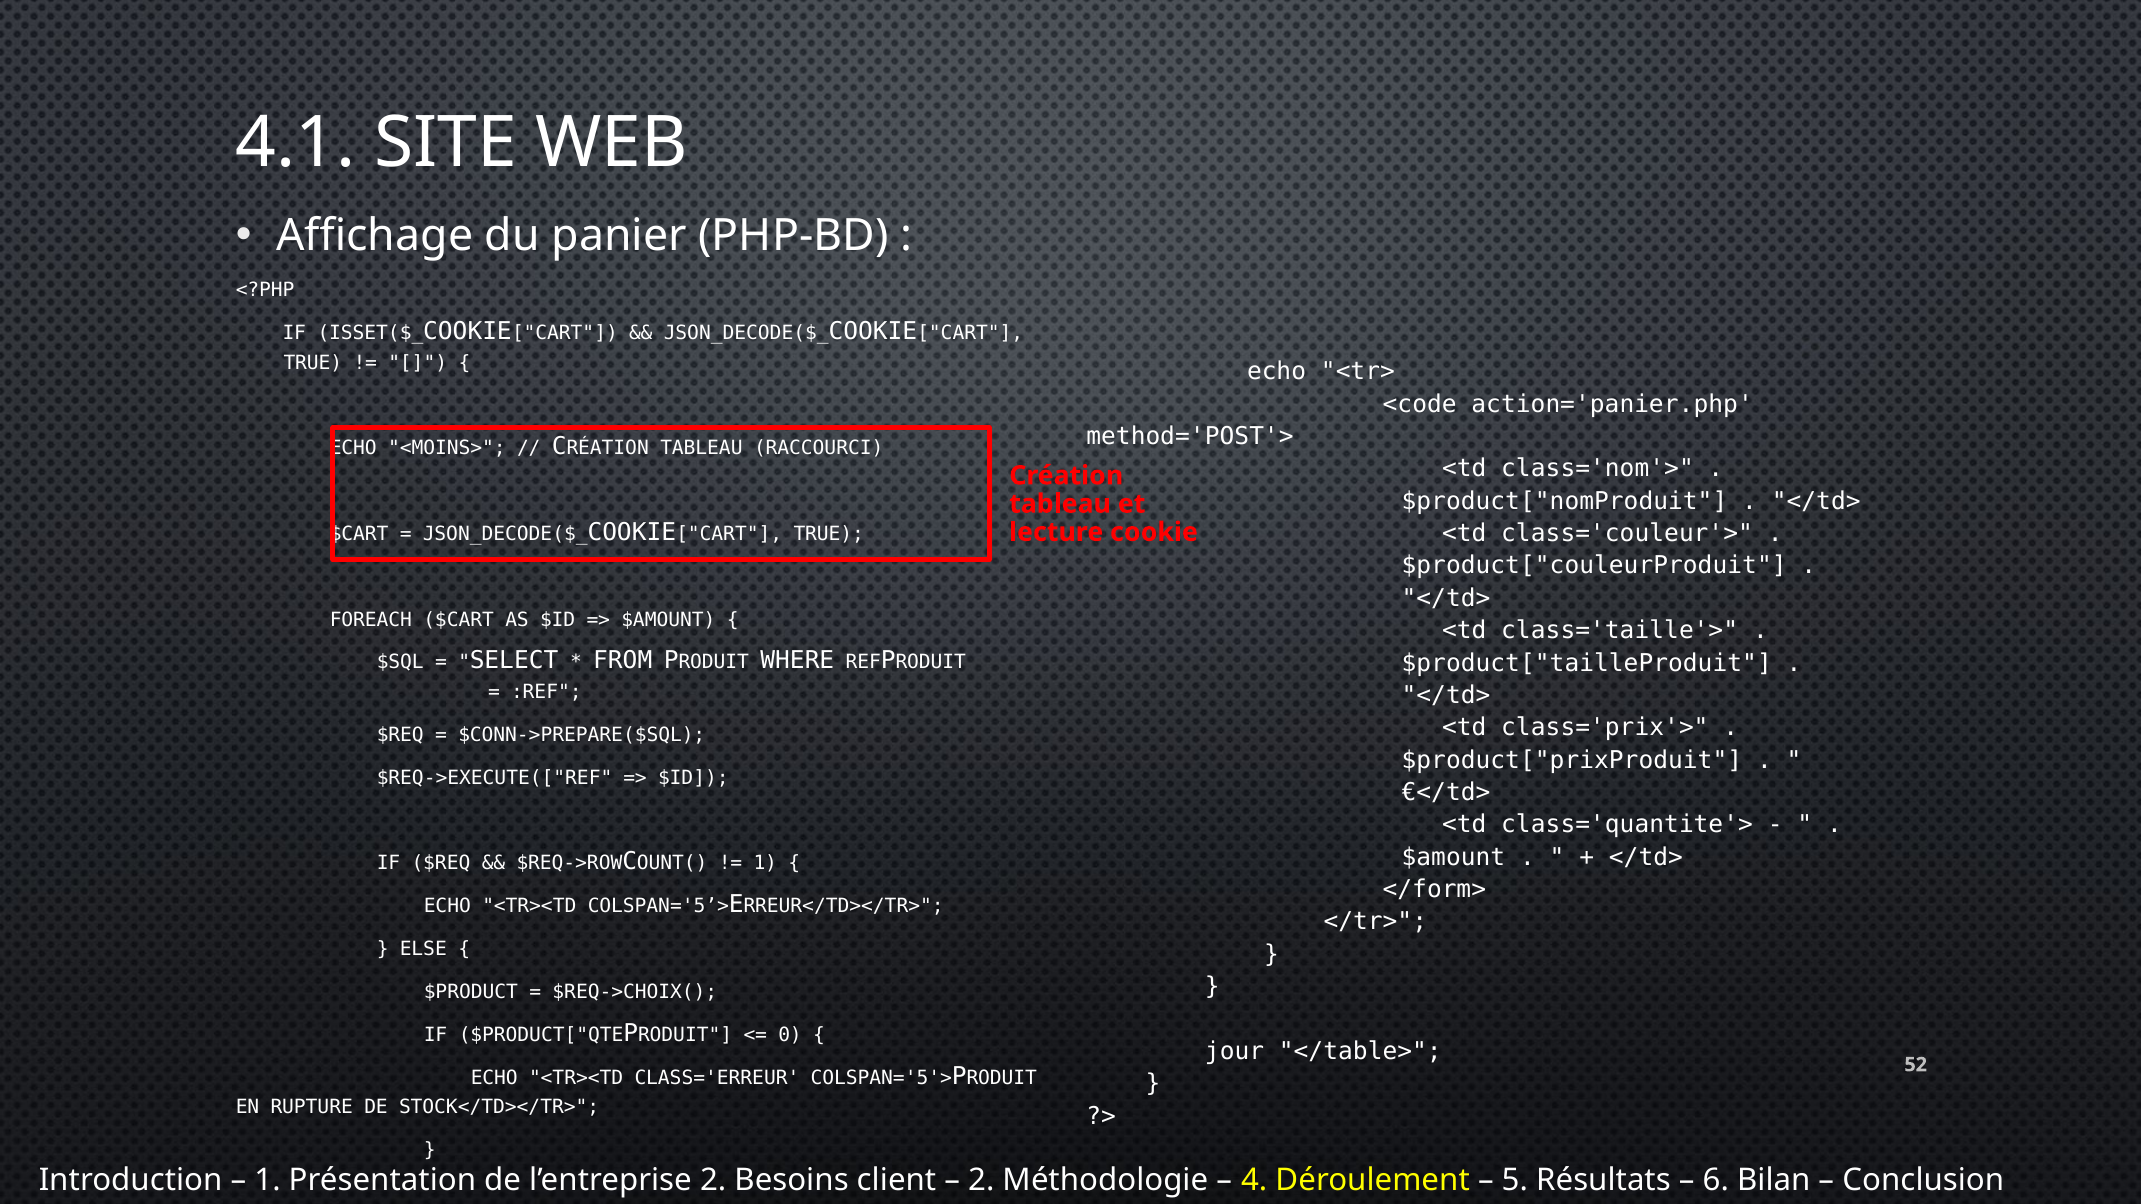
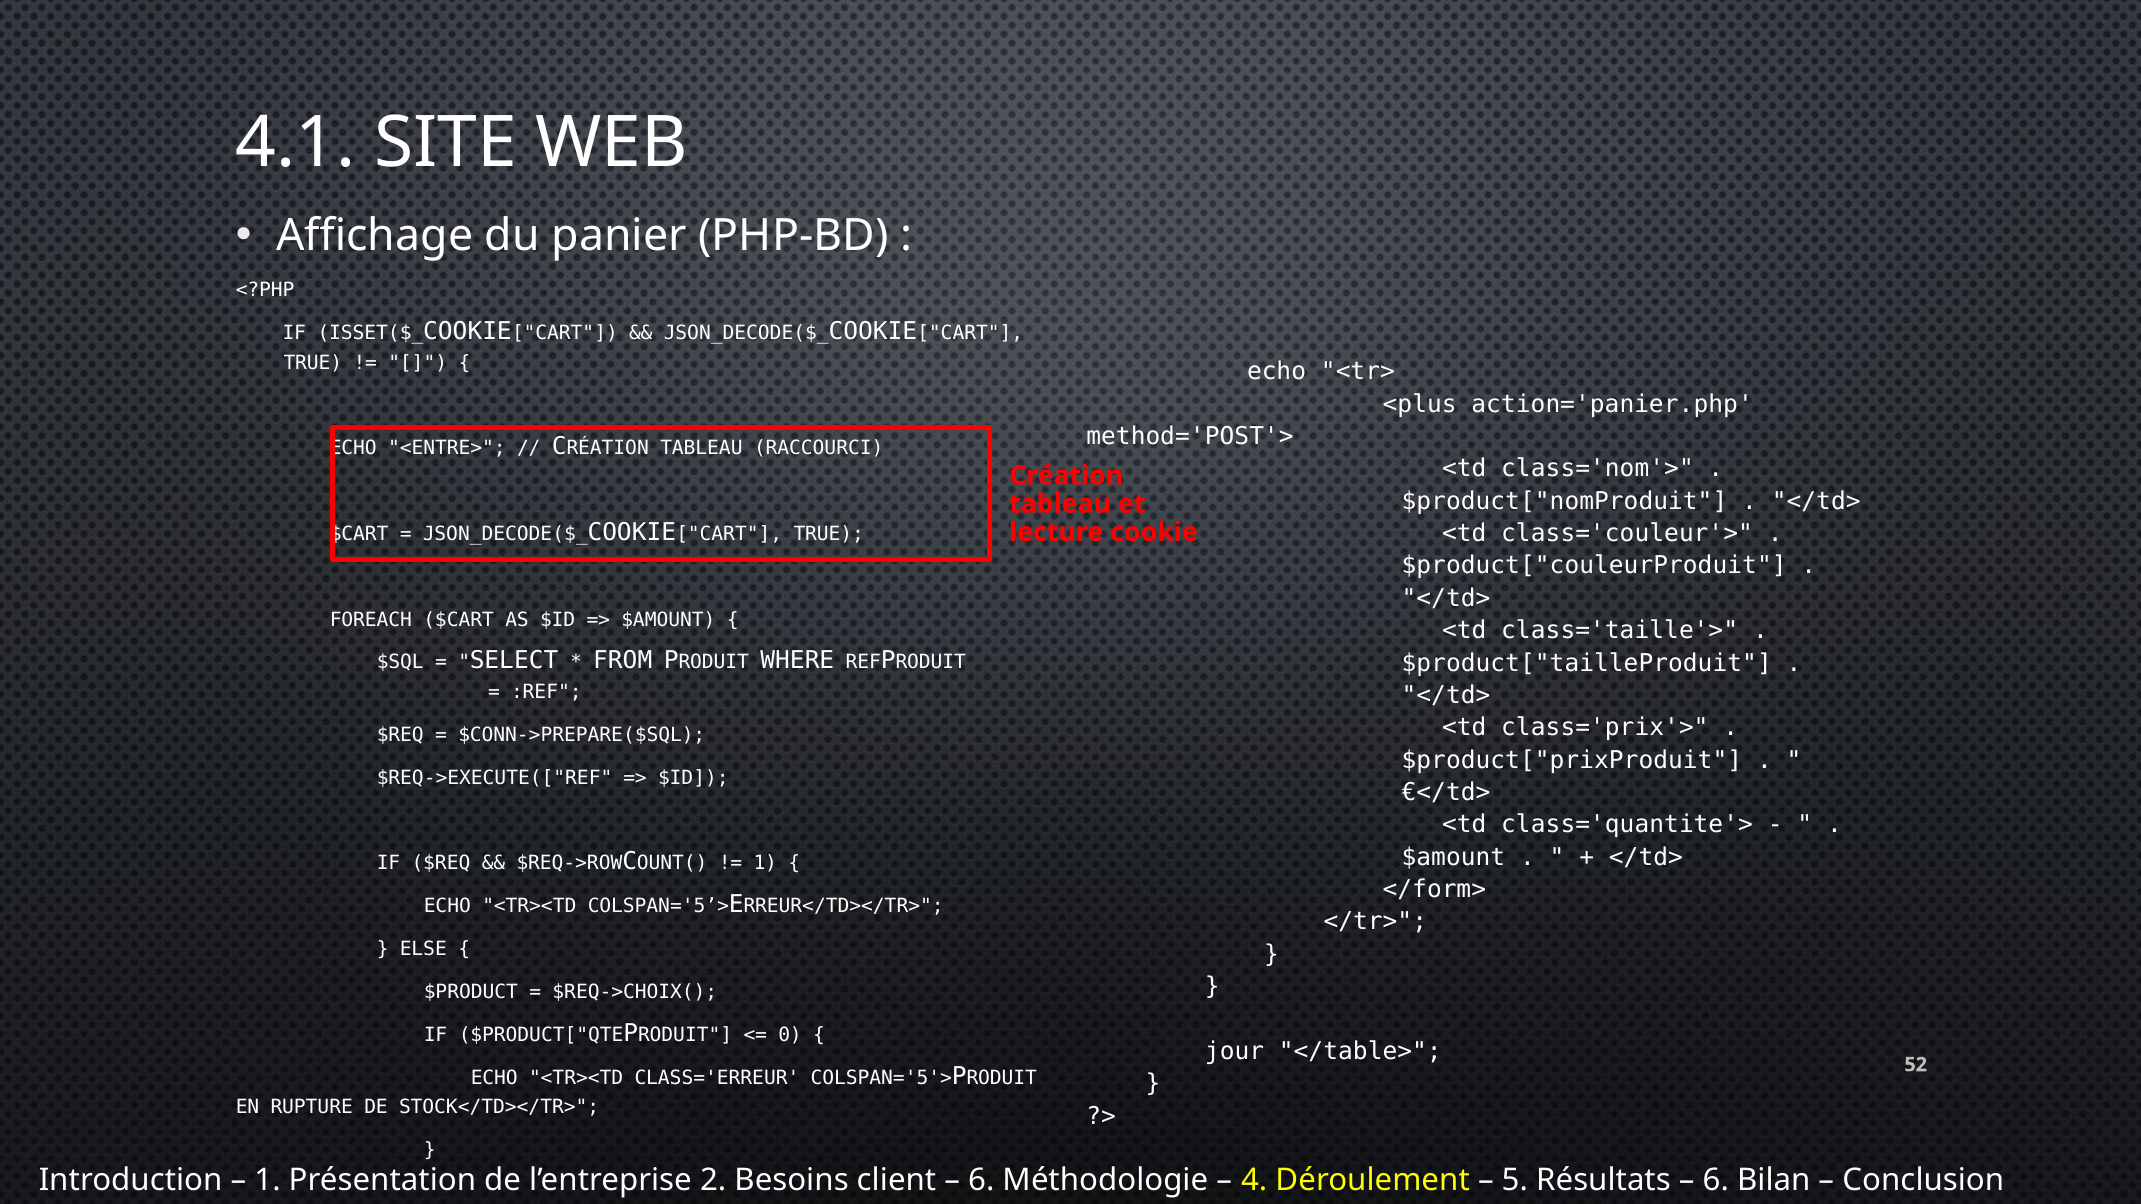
<code: <code -> <plus
<MOINS>: <MOINS> -> <ENTRE>
2 at (981, 1180): 2 -> 6
